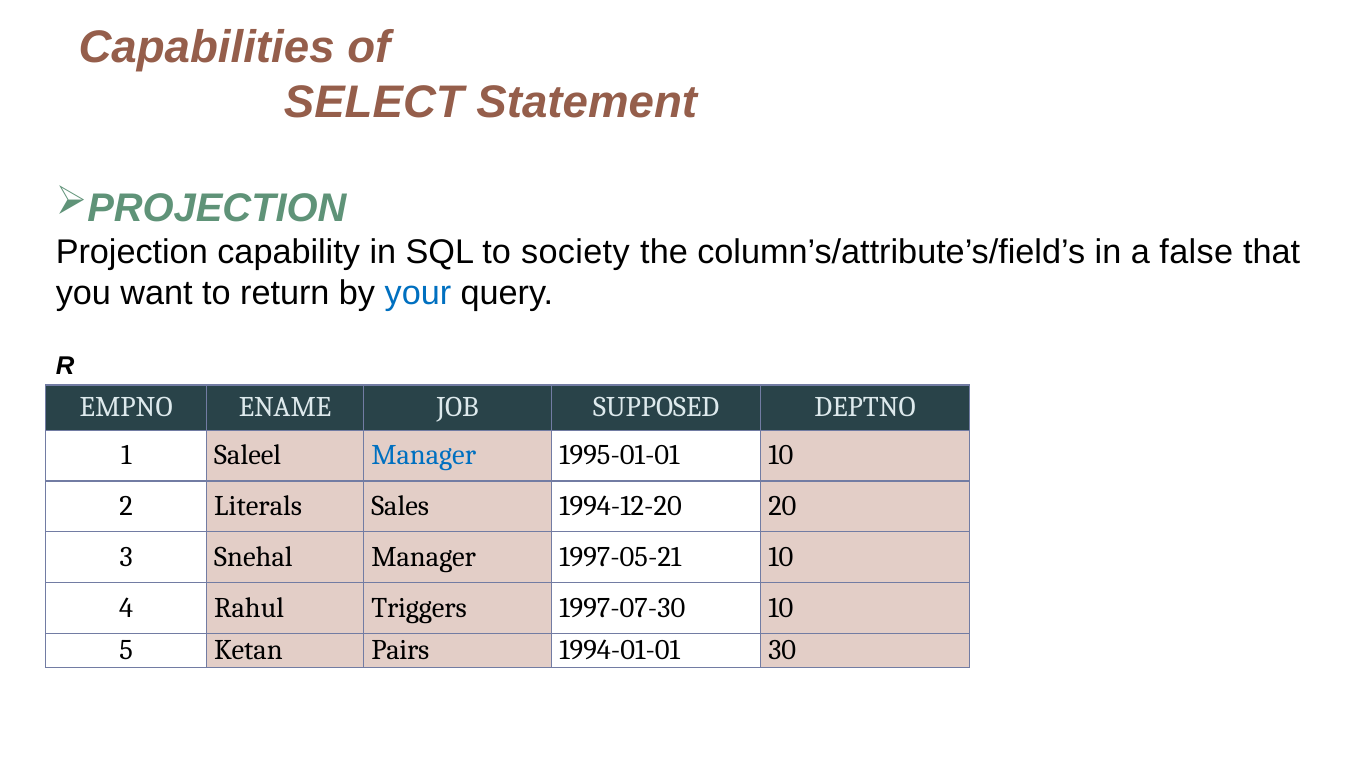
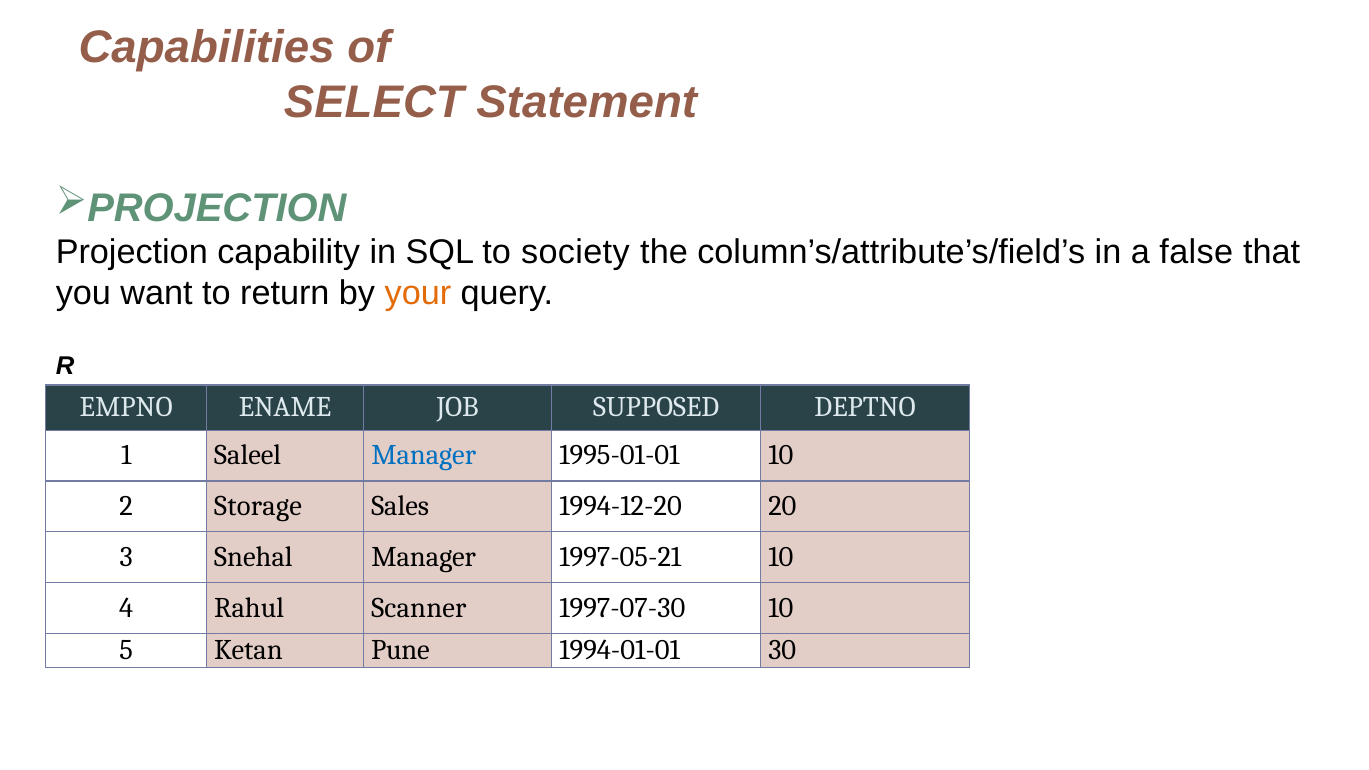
your colour: blue -> orange
Literals: Literals -> Storage
Triggers: Triggers -> Scanner
Pairs: Pairs -> Pune
